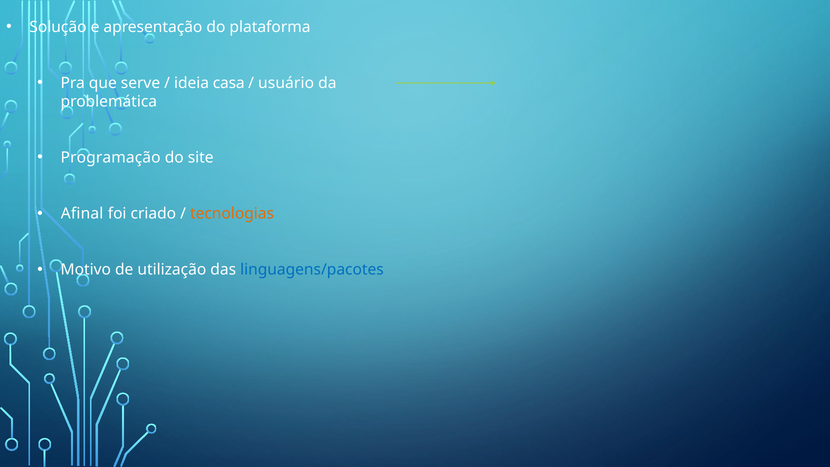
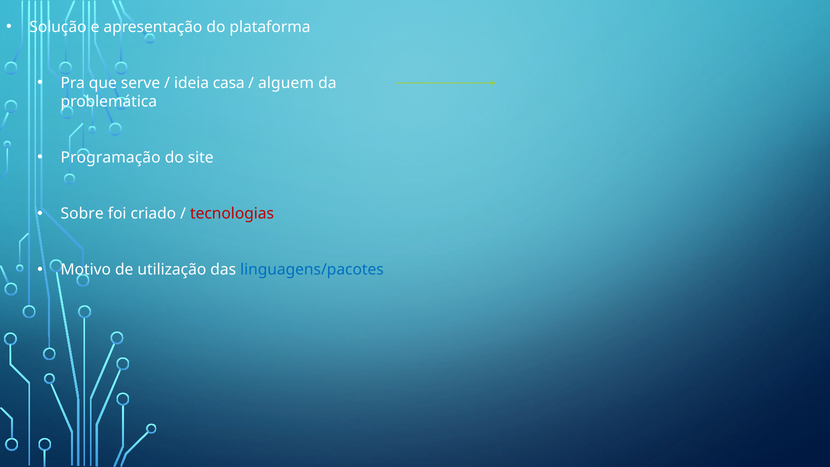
usuário: usuário -> alguem
Afinal: Afinal -> Sobre
tecnologias colour: orange -> red
